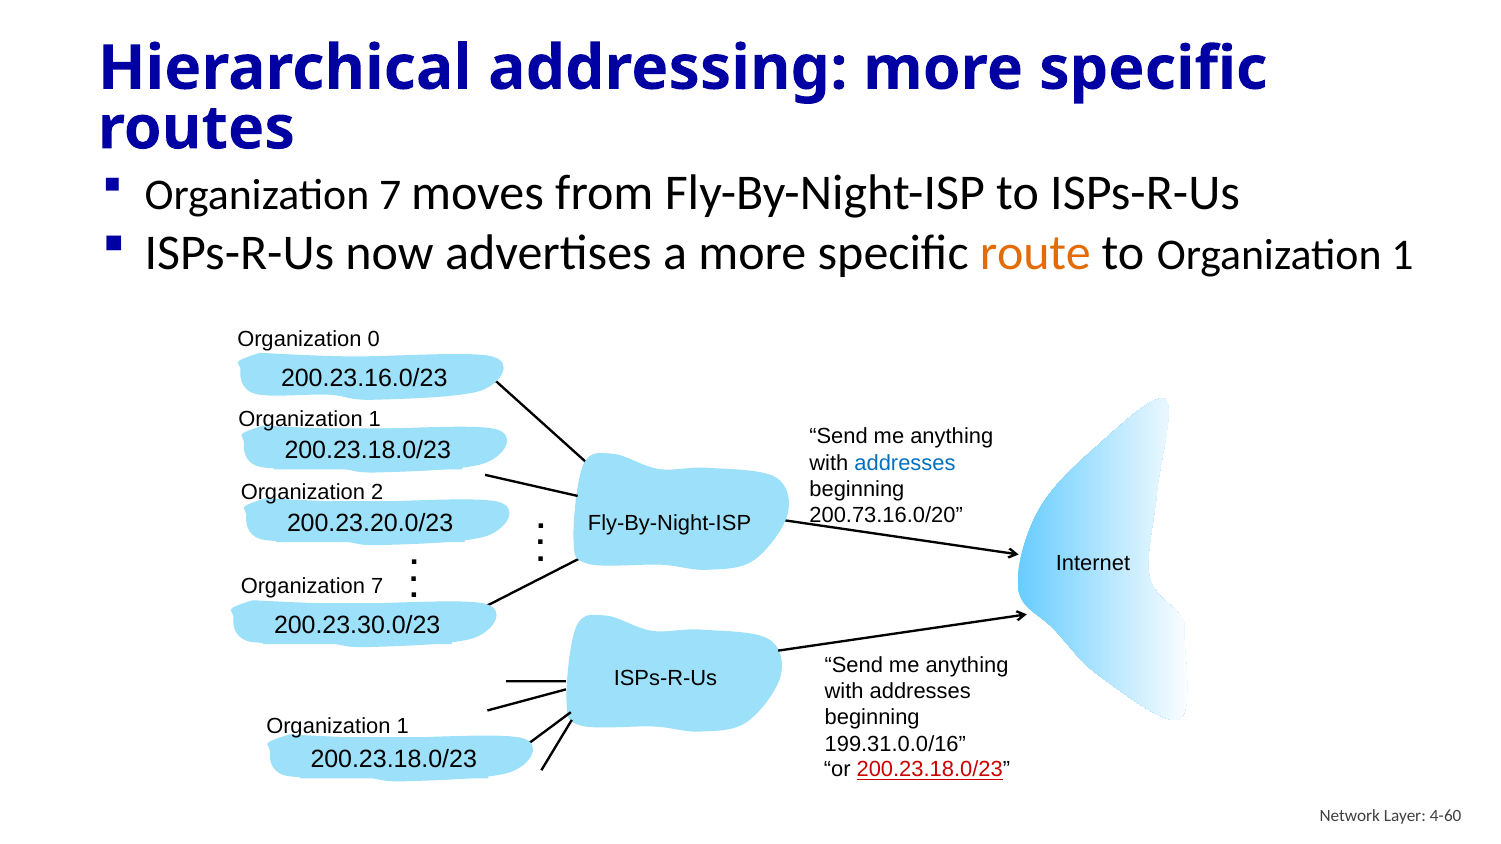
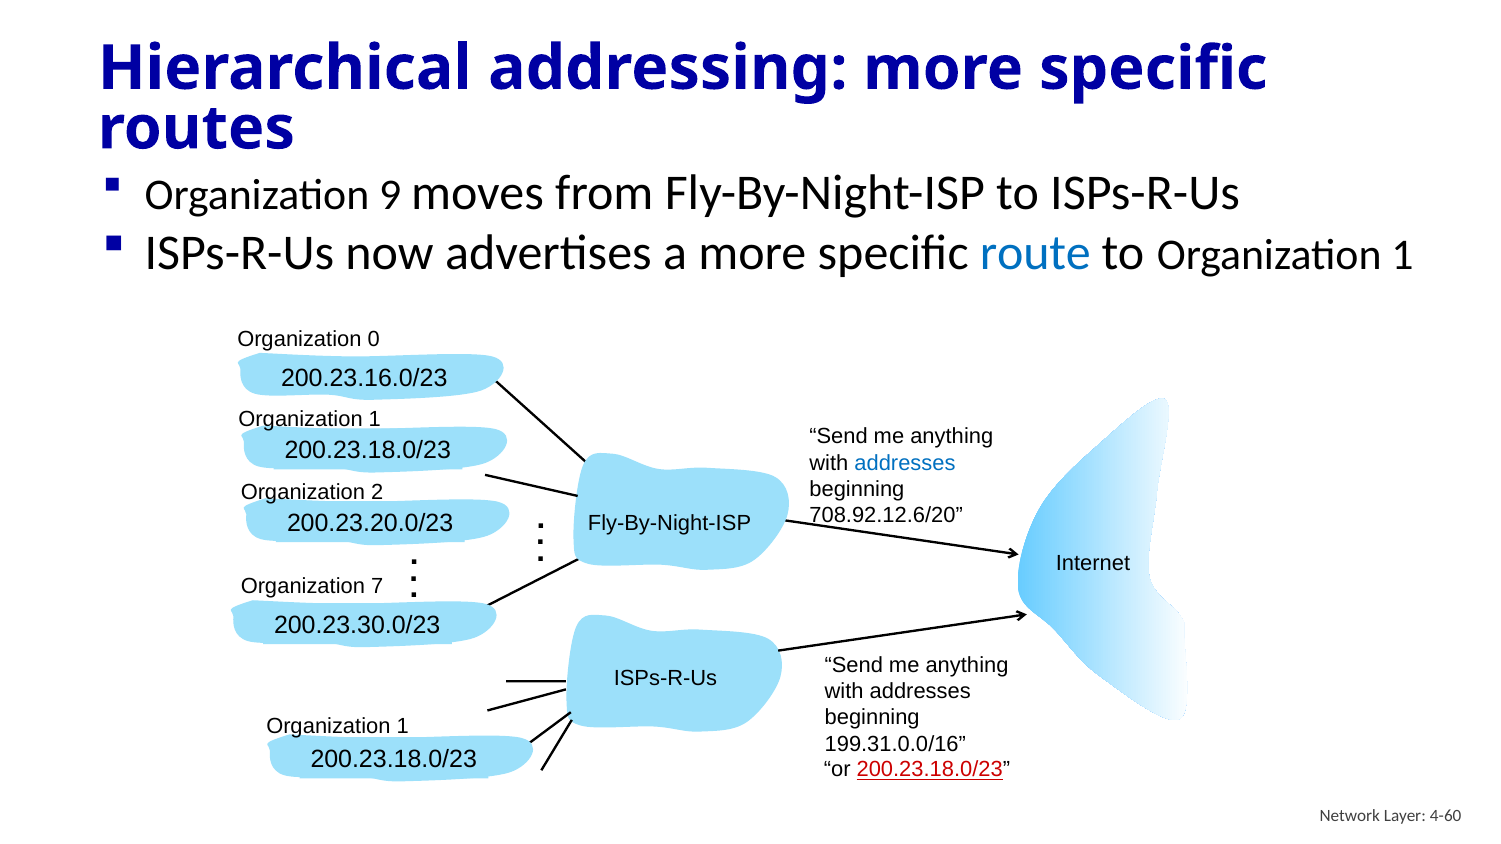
7 at (390, 195): 7 -> 9
route colour: orange -> blue
200.73.16.0/20: 200.73.16.0/20 -> 708.92.12.6/20
